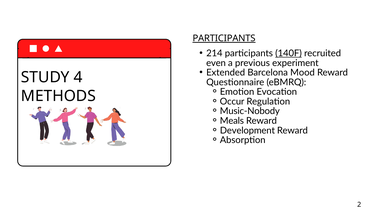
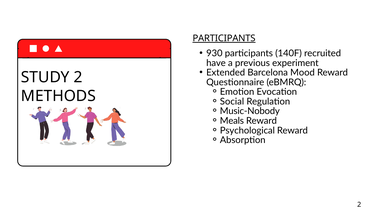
214: 214 -> 930
140F underline: present -> none
even: even -> have
STUDY 4: 4 -> 2
Occur: Occur -> Social
Development: Development -> Psychological
